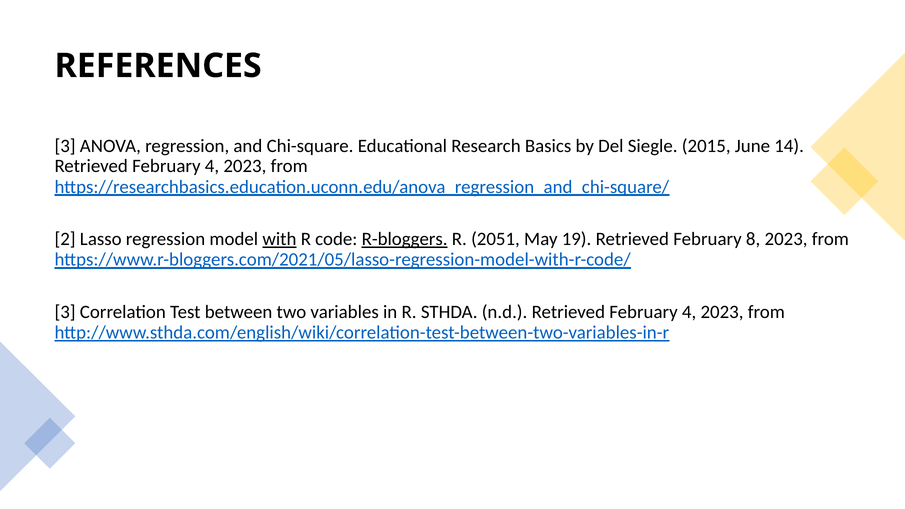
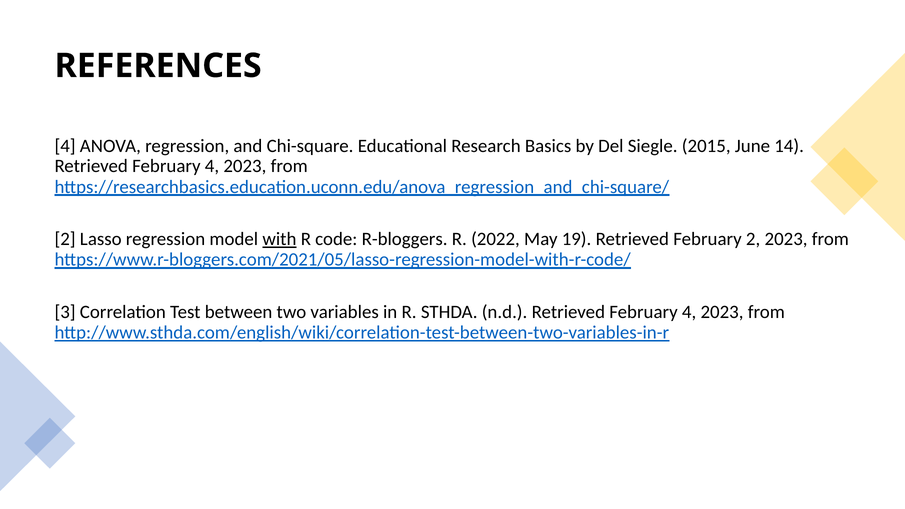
3 at (65, 146): 3 -> 4
R-bloggers underline: present -> none
2051: 2051 -> 2022
February 8: 8 -> 2
